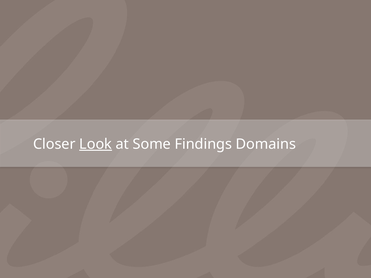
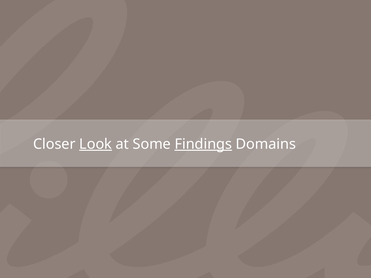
Findings underline: none -> present
